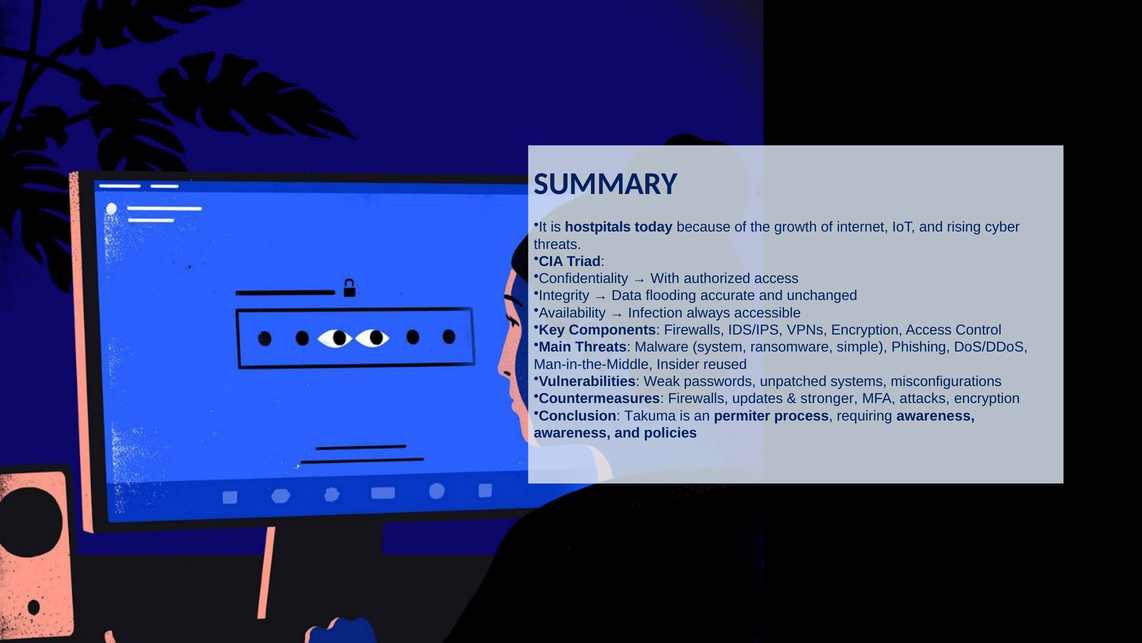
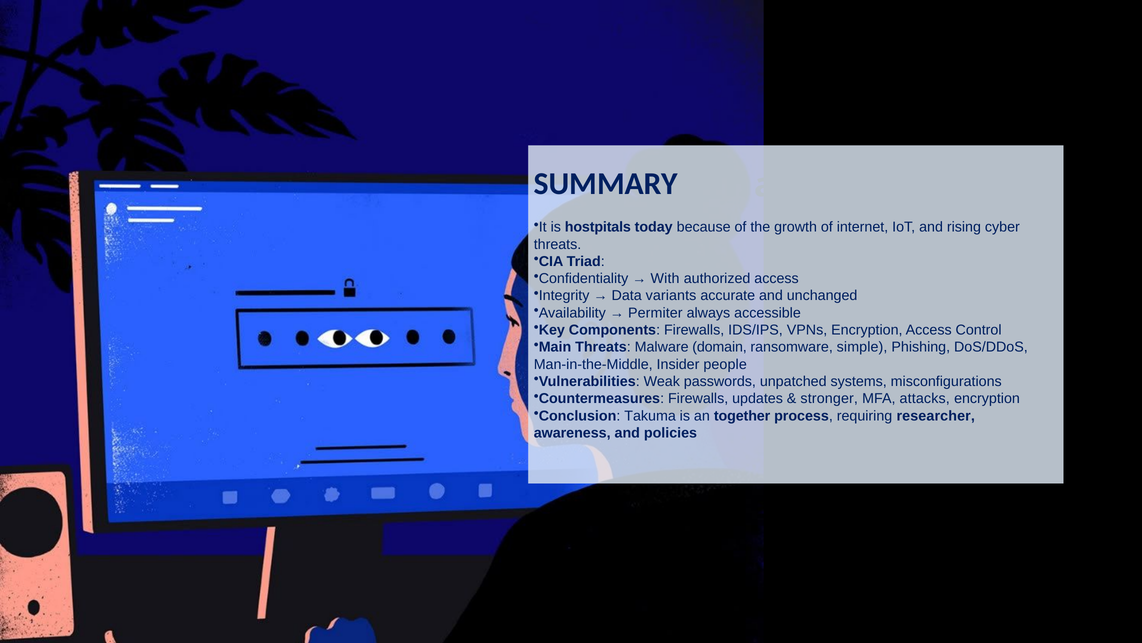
flooding: flooding -> variants
Infection: Infection -> Permiter
system: system -> domain
reused: reused -> people
permiter: permiter -> together
requiring awareness: awareness -> researcher
